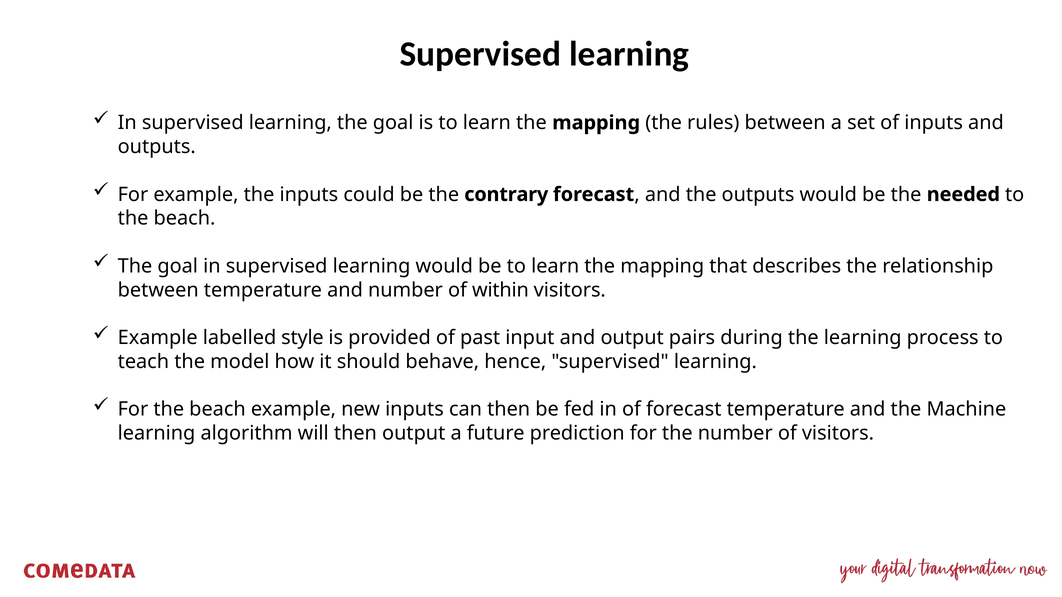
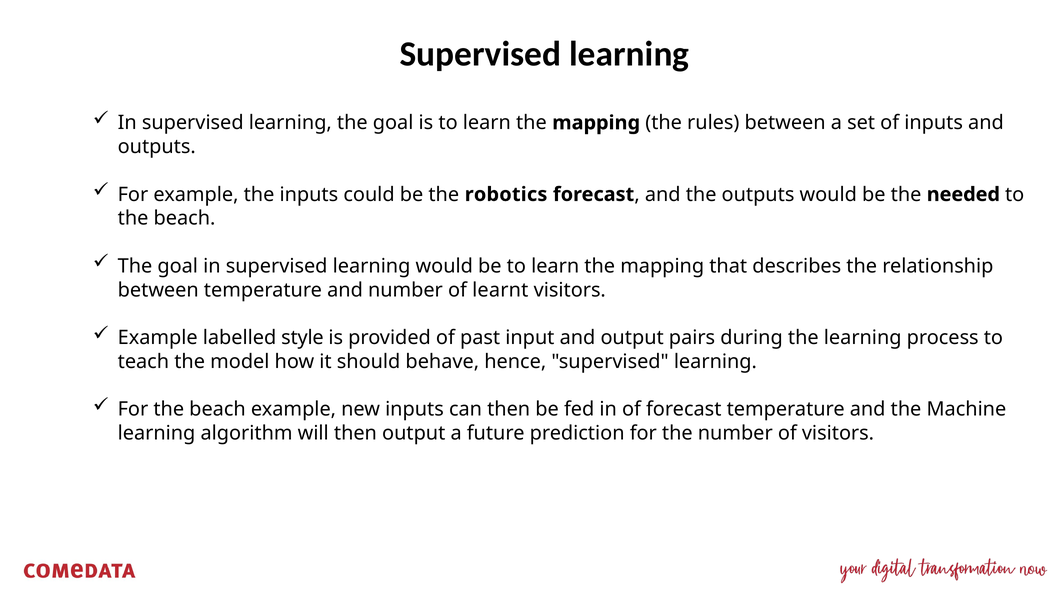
contrary: contrary -> robotics
within: within -> learnt
